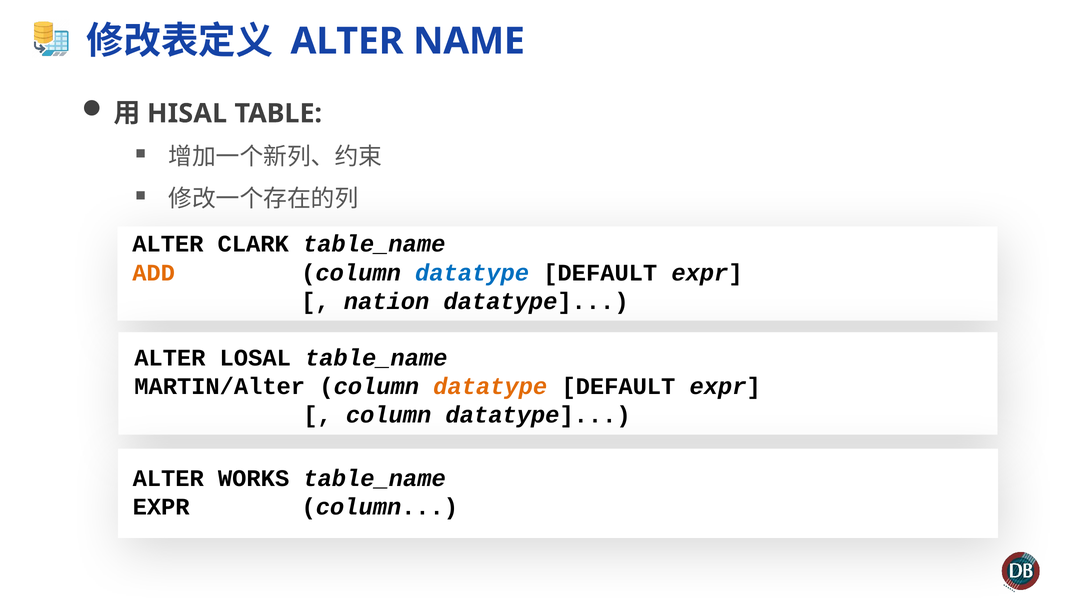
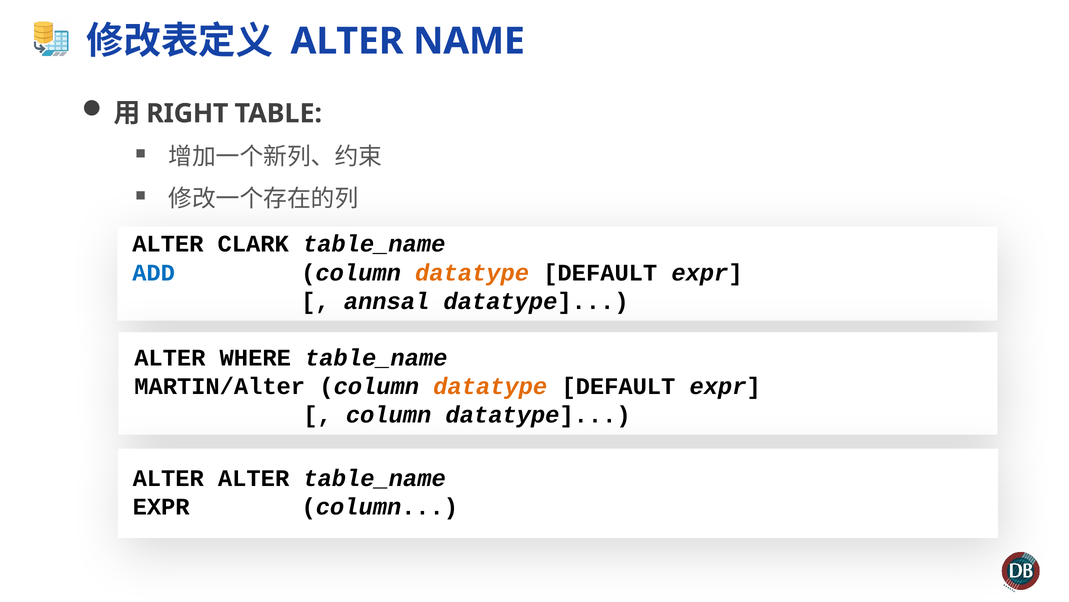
HISAL: HISAL -> RIGHT
ADD colour: orange -> blue
datatype at (472, 272) colour: blue -> orange
nation: nation -> annsal
LOSAL: LOSAL -> WHERE
ALTER WORKS: WORKS -> ALTER
